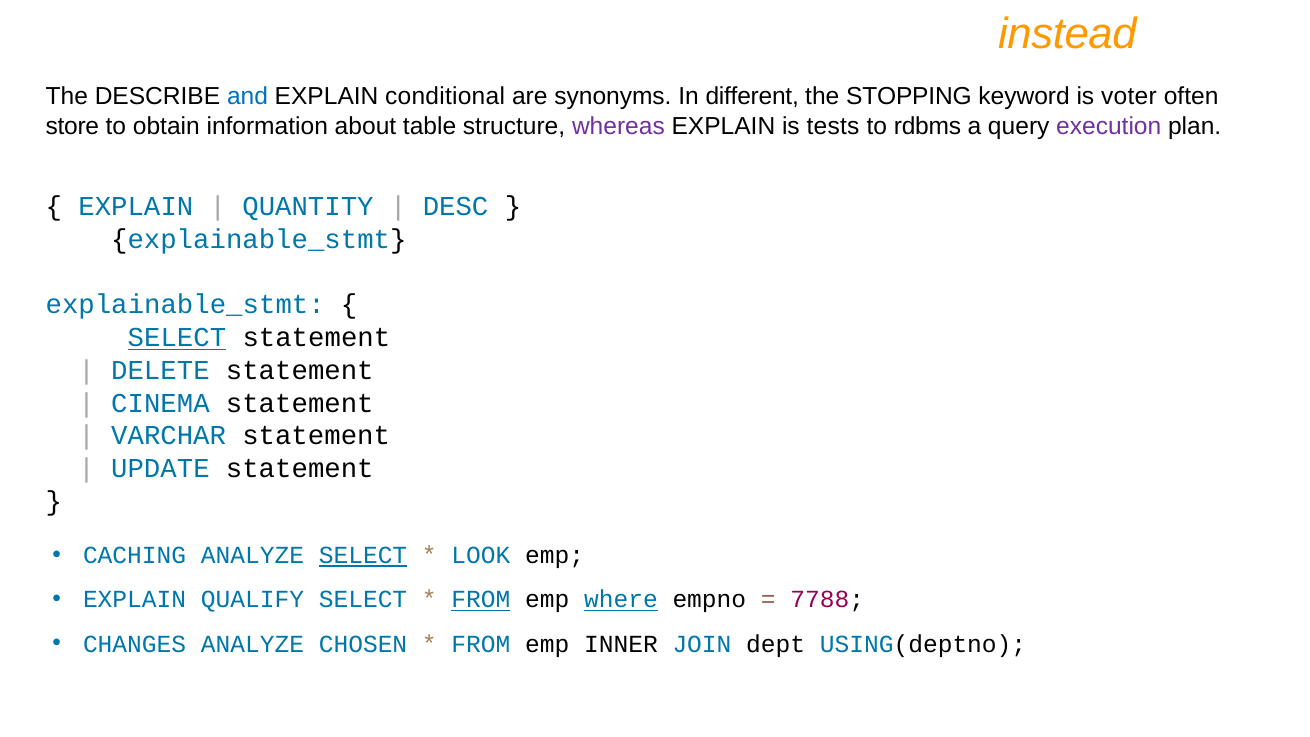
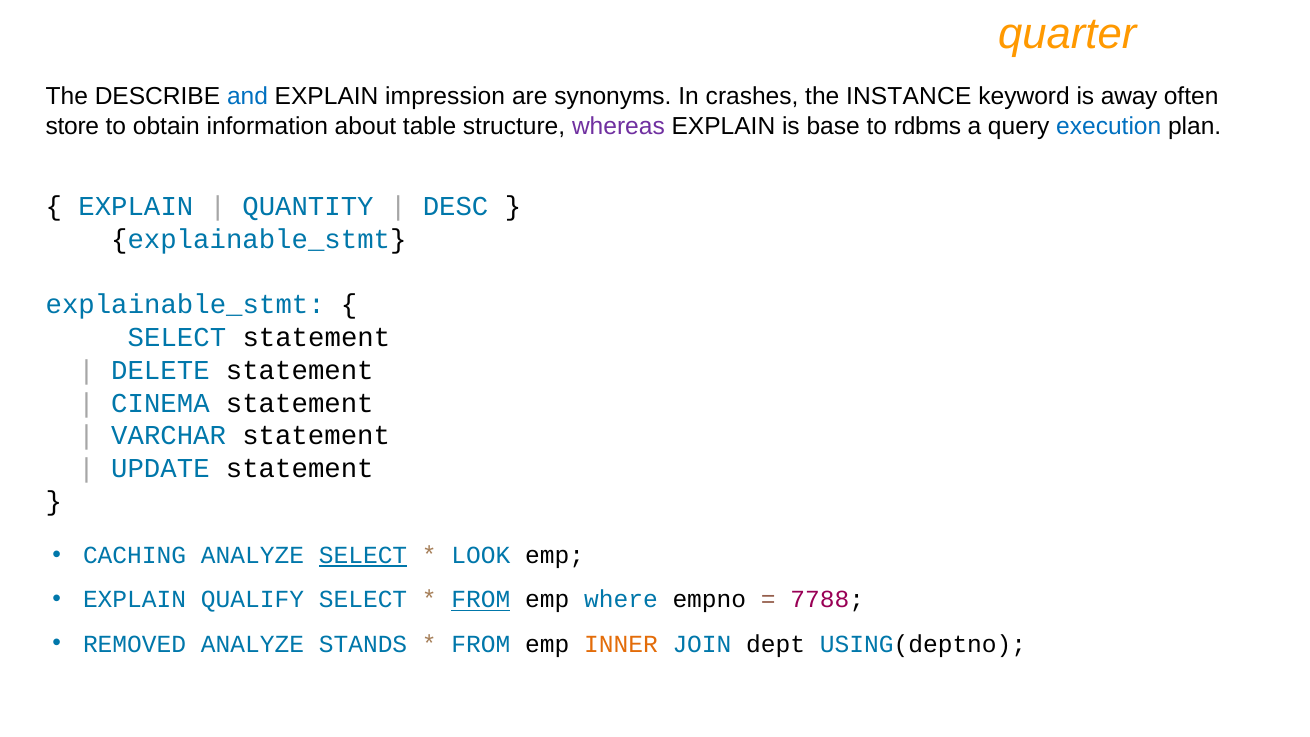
instead: instead -> quarter
conditional: conditional -> impression
different: different -> crashes
STOPPING: STOPPING -> INSTANCE
voter: voter -> away
tests: tests -> base
execution colour: purple -> blue
SELECT at (177, 338) underline: present -> none
where underline: present -> none
CHANGES: CHANGES -> REMOVED
CHOSEN: CHOSEN -> STANDS
INNER colour: black -> orange
